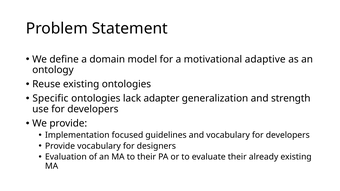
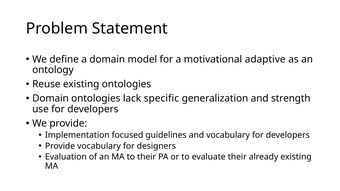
Specific at (50, 99): Specific -> Domain
adapter: adapter -> specific
